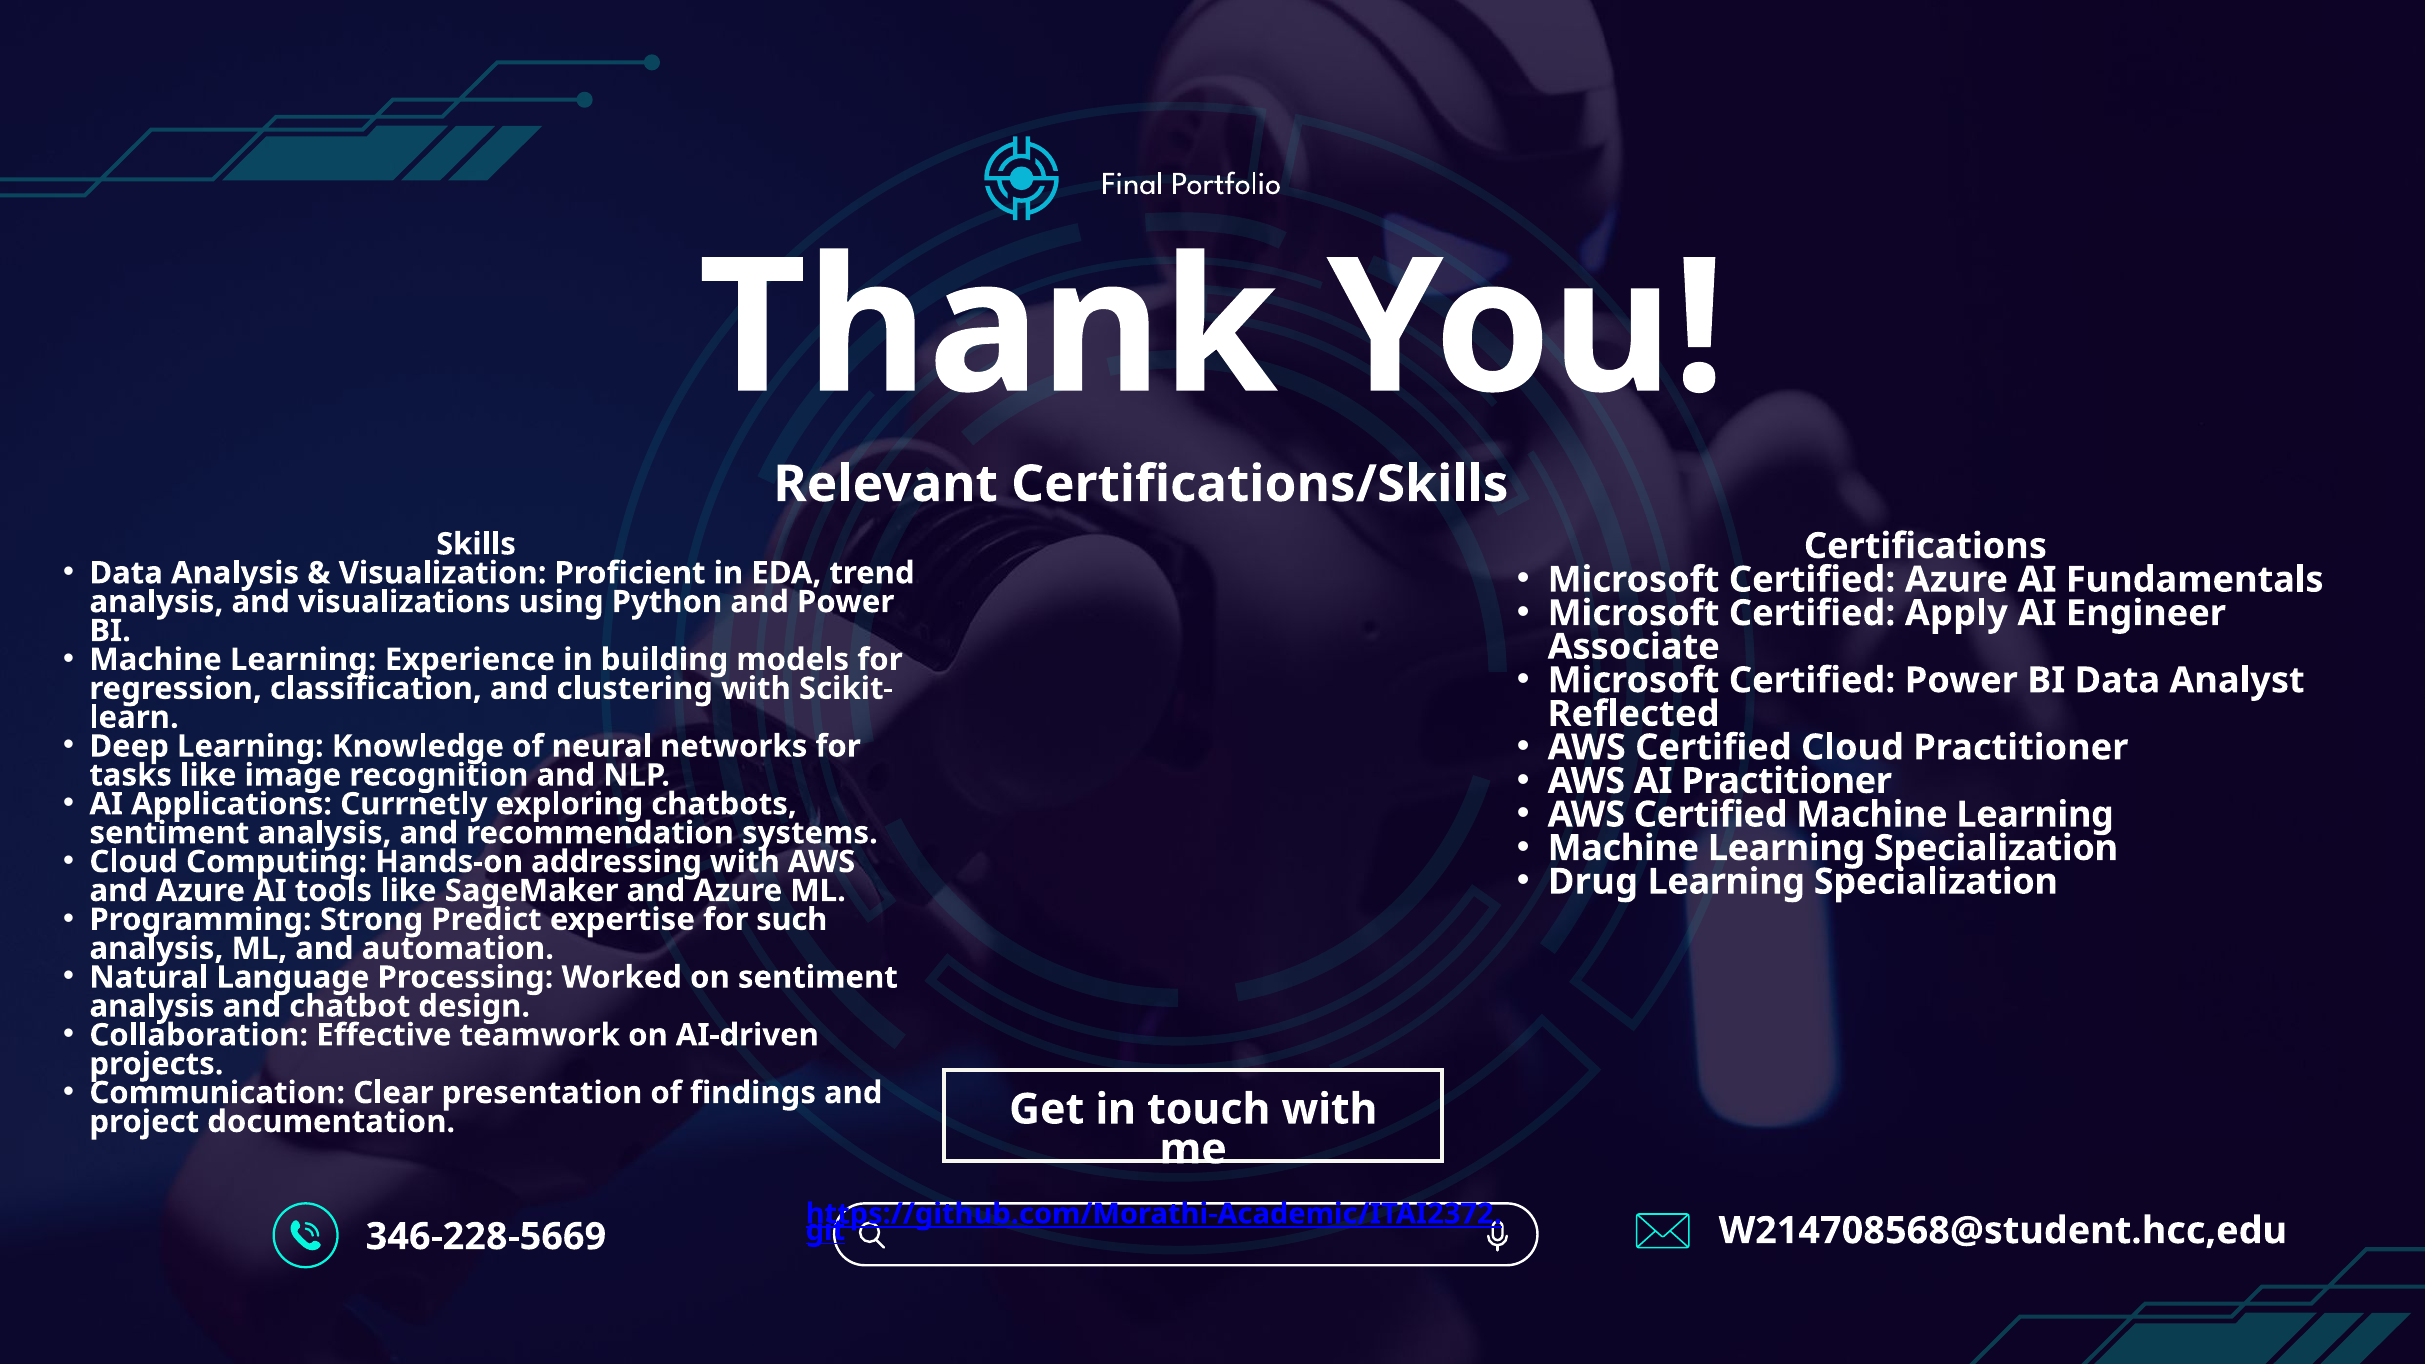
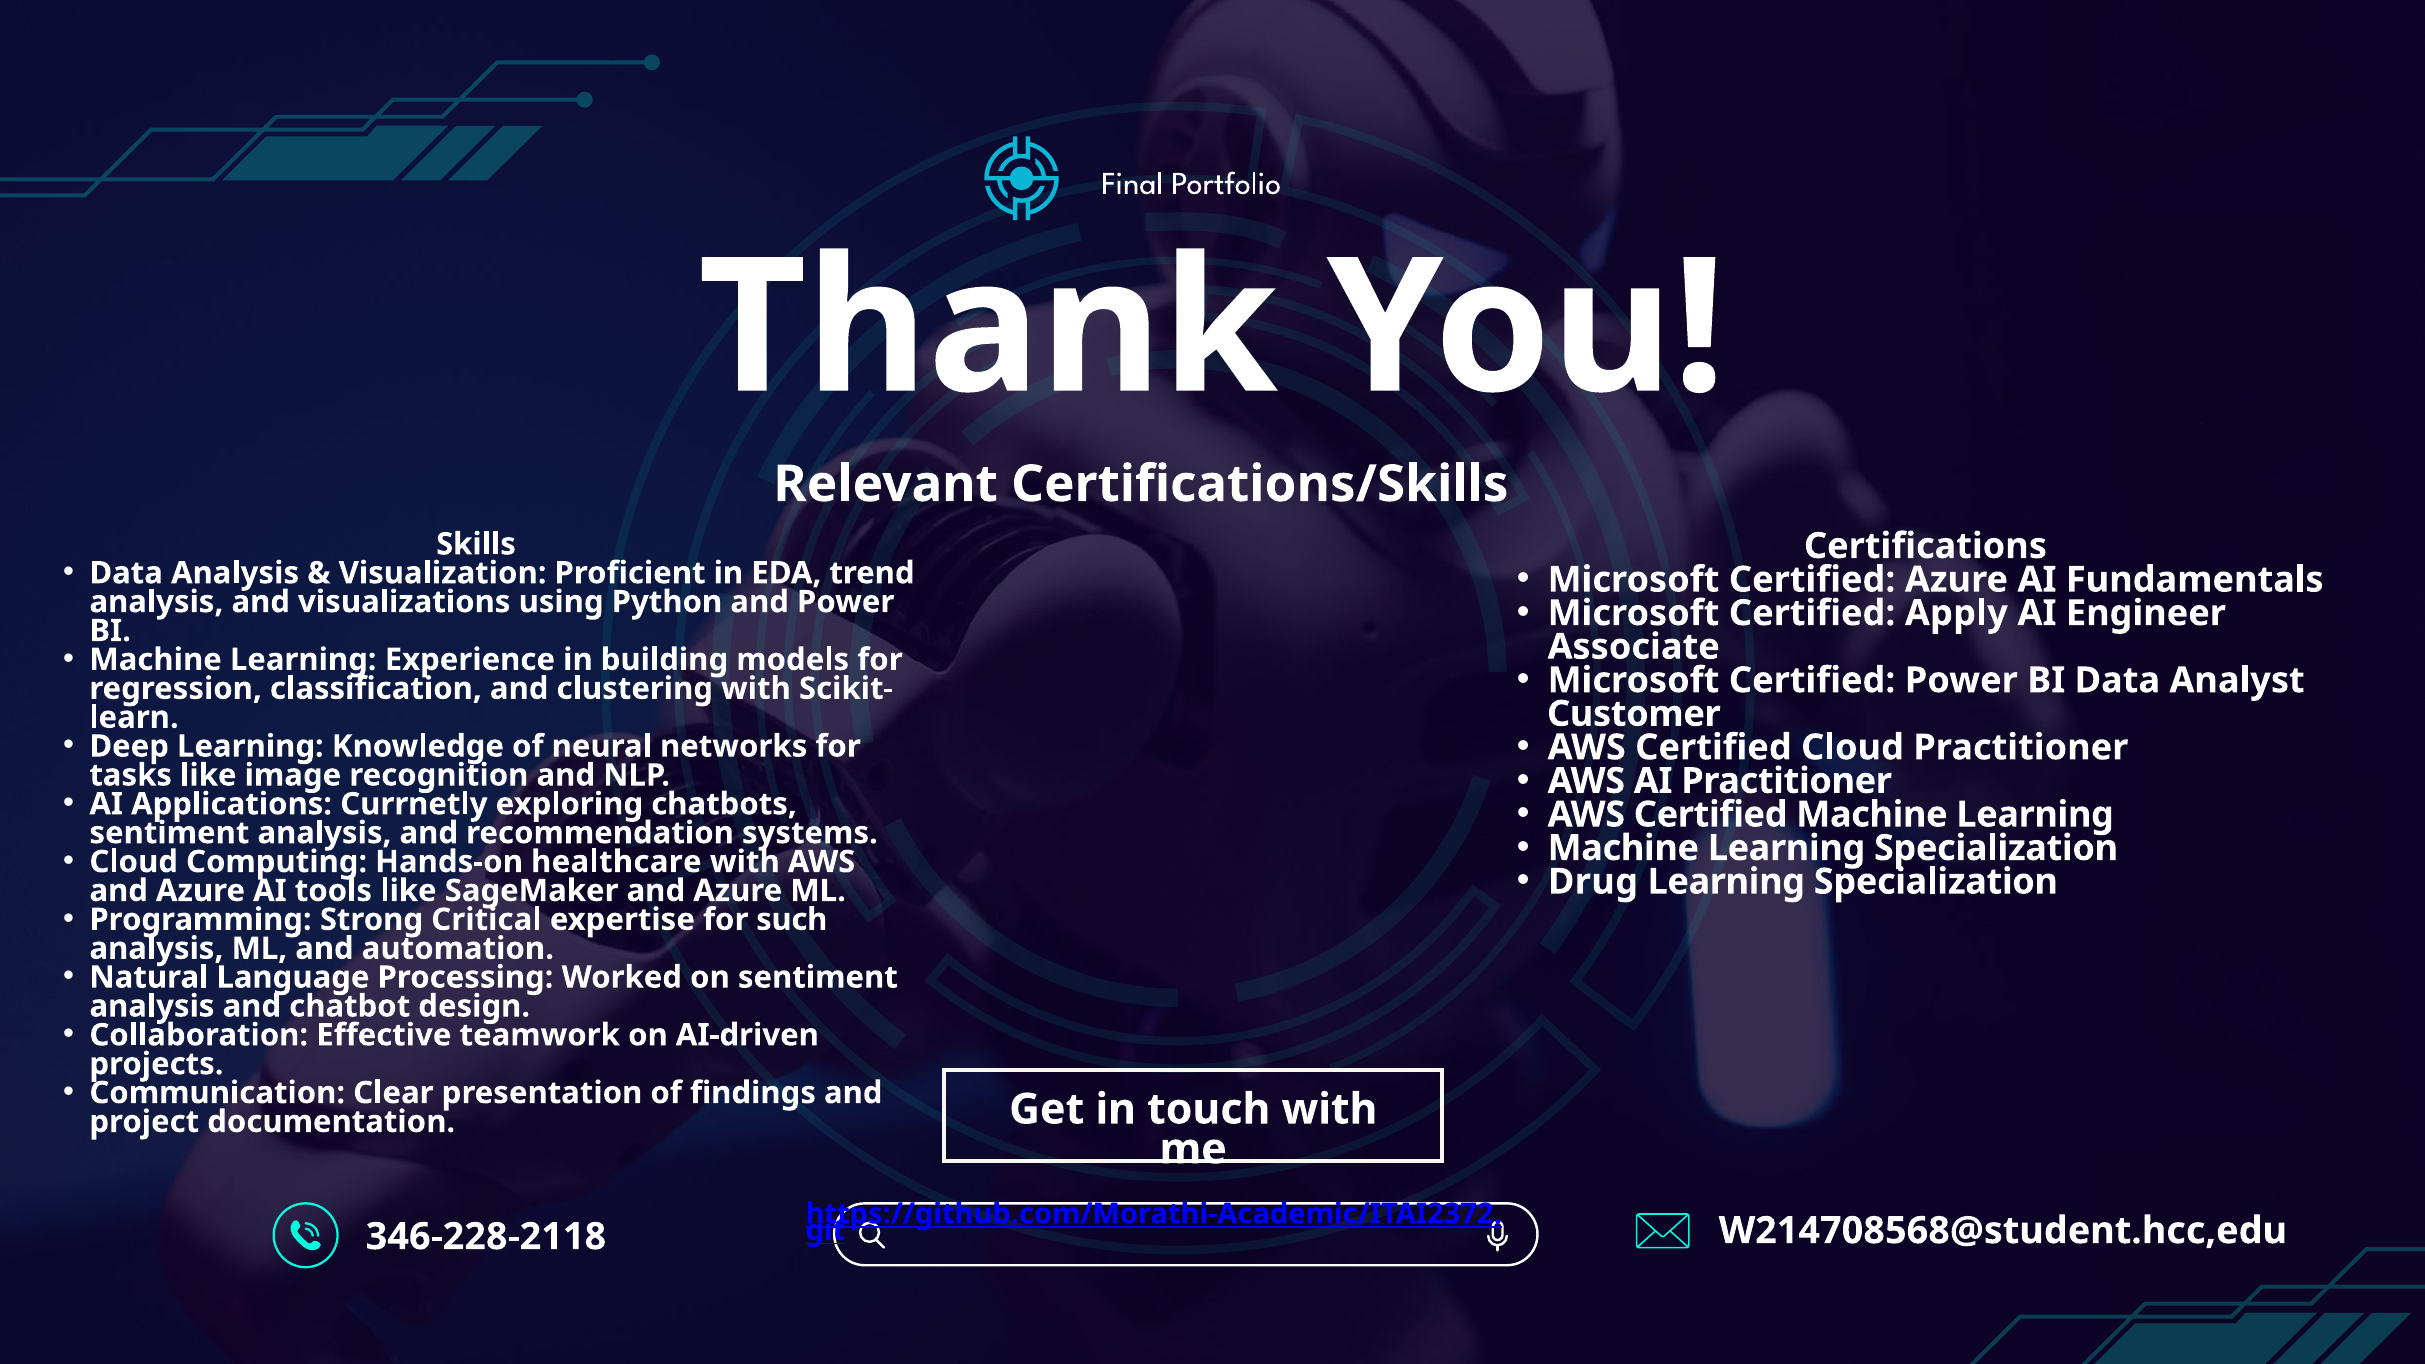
Reflected: Reflected -> Customer
addressing: addressing -> healthcare
Predict: Predict -> Critical
346-228-5669: 346-228-5669 -> 346-228-2118
